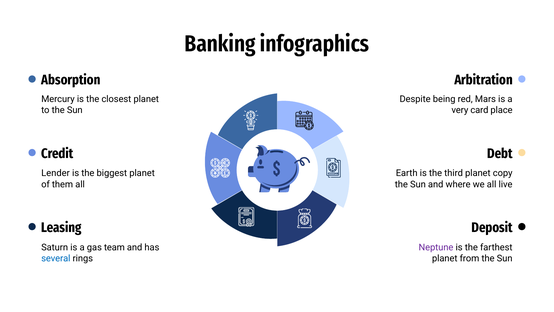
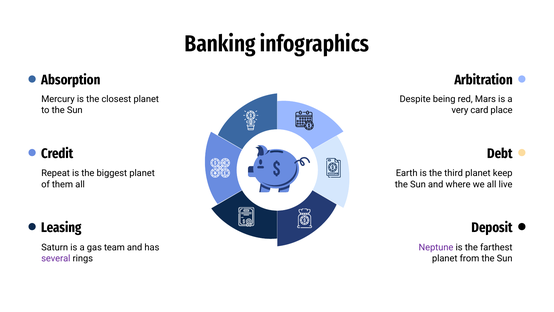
Lender: Lender -> Repeat
copy: copy -> keep
several colour: blue -> purple
